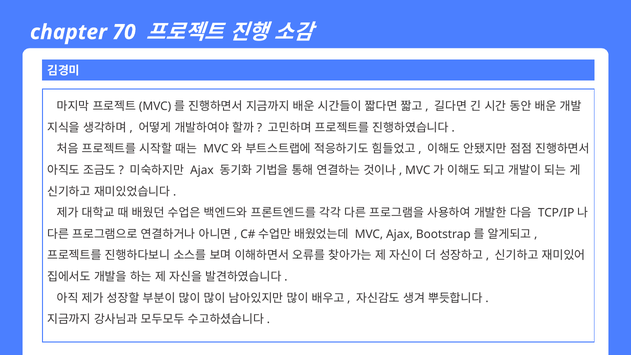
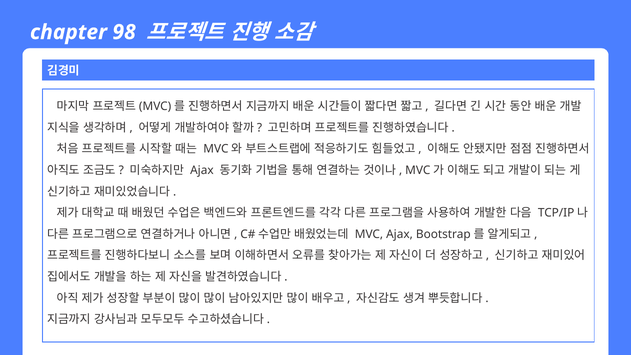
70: 70 -> 98
